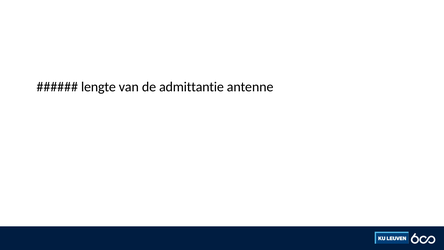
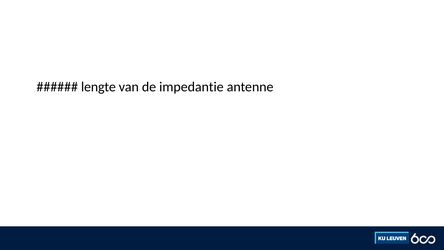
admittantie: admittantie -> impedantie
